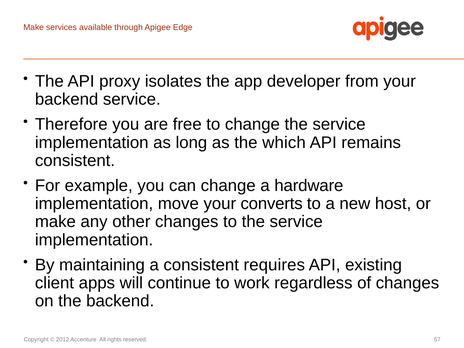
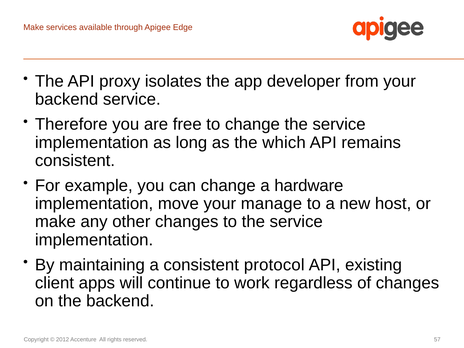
converts: converts -> manage
requires: requires -> protocol
